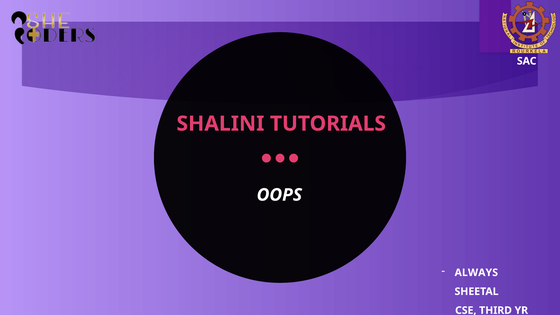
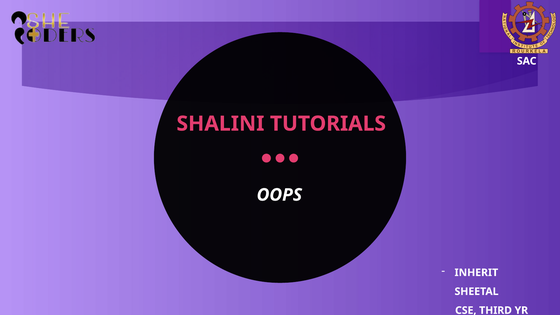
ALWAYS: ALWAYS -> INHERIT
